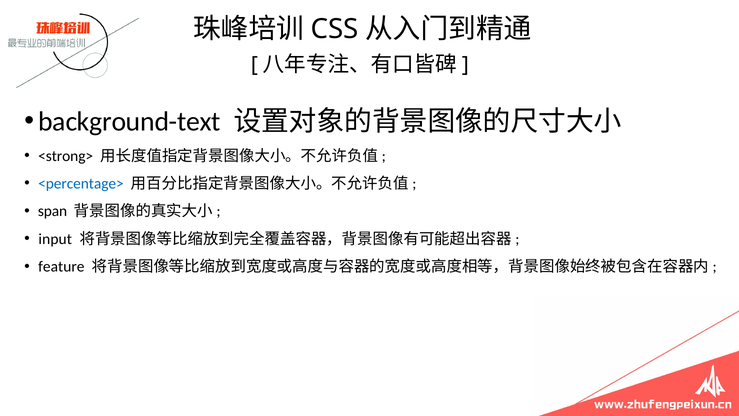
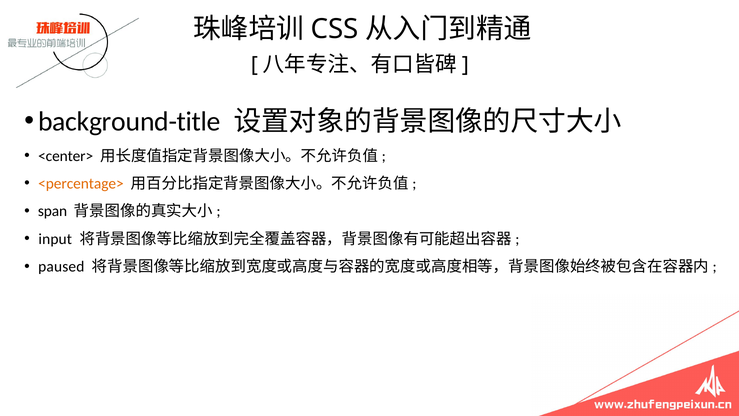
background-text: background-text -> background-title
<strong>: <strong> -> <center>
<percentage> colour: blue -> orange
feature: feature -> paused
